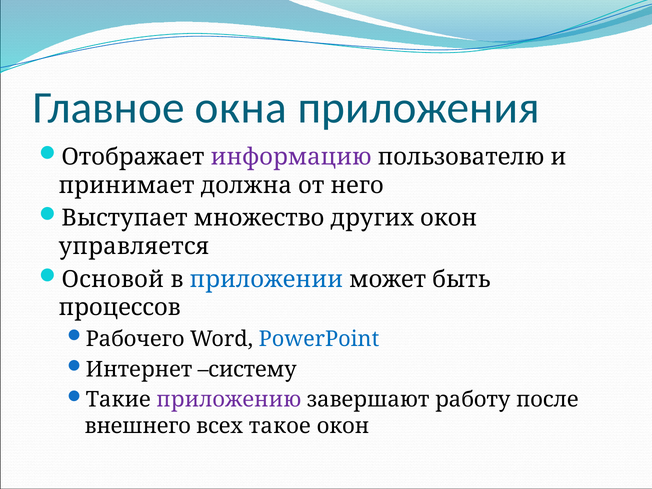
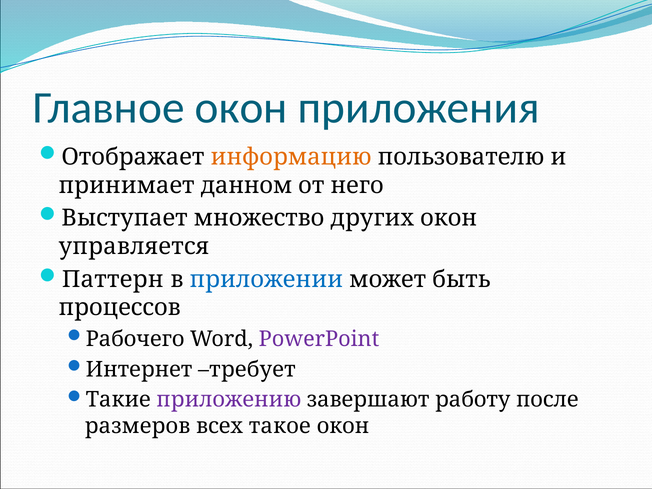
Главное окна: окна -> окон
информацию colour: purple -> orange
должна: должна -> данном
Основой: Основой -> Паттерн
PowerPoint colour: blue -> purple
систему: систему -> требует
внешнего: внешнего -> размеров
